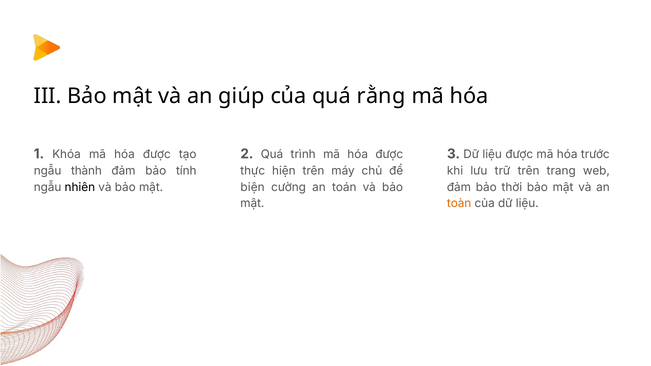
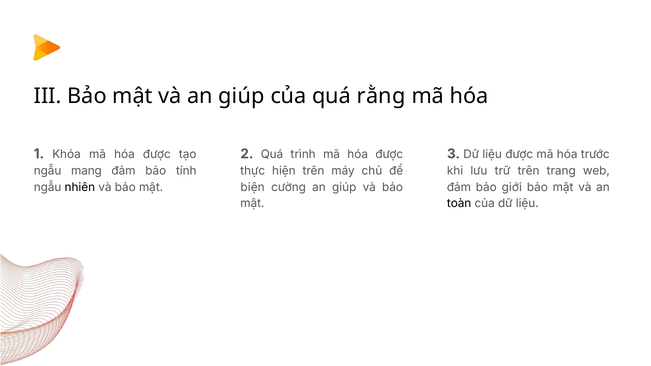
thành: thành -> mang
cường an toán: toán -> giúp
thời: thời -> giới
toàn colour: orange -> black
